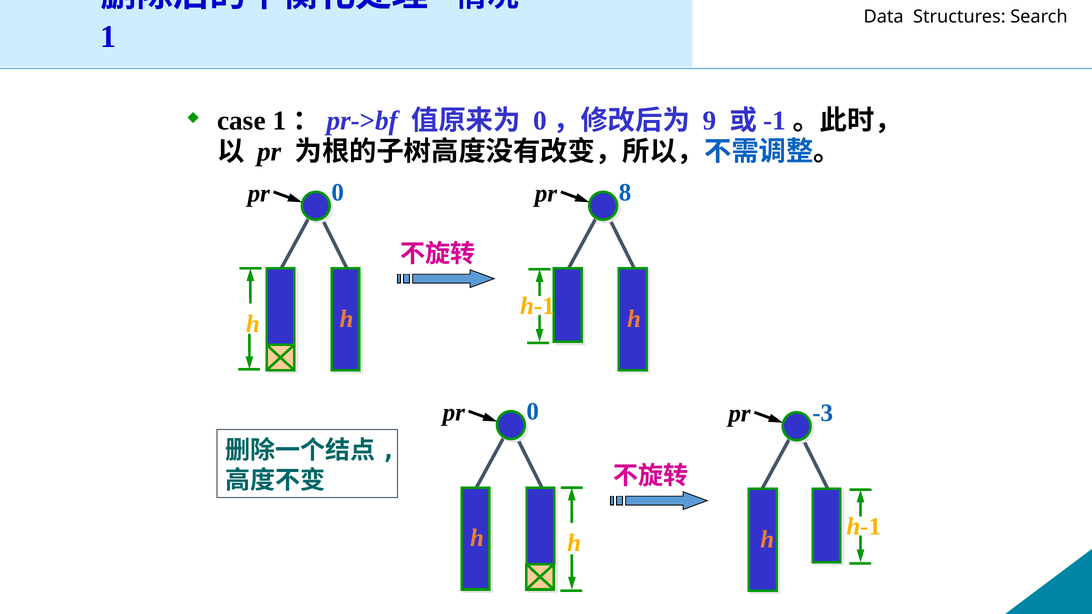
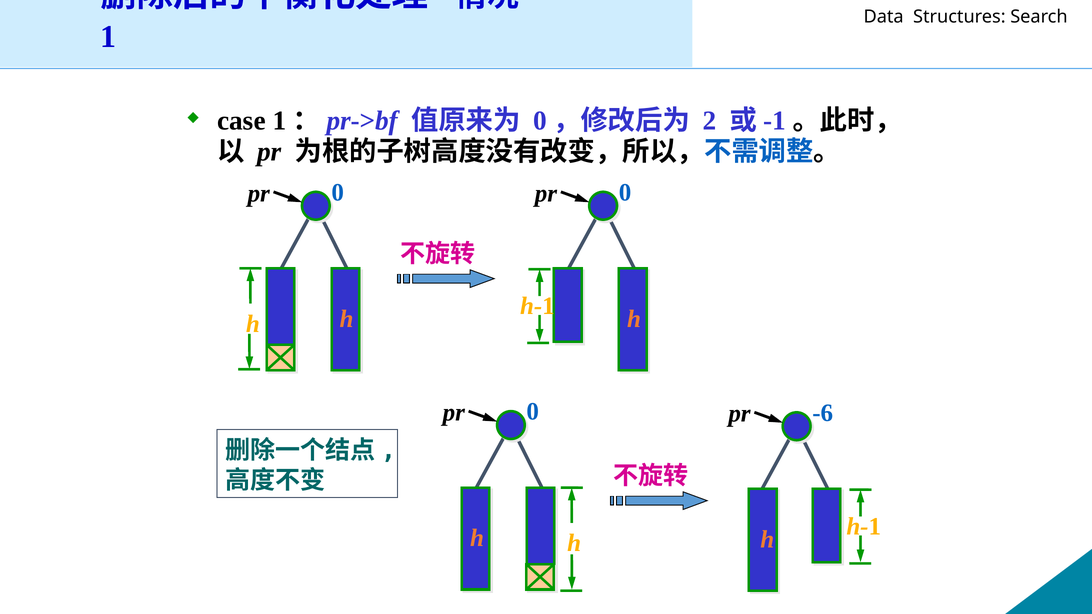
9: 9 -> 2
pr 8: 8 -> 0
-3: -3 -> -6
